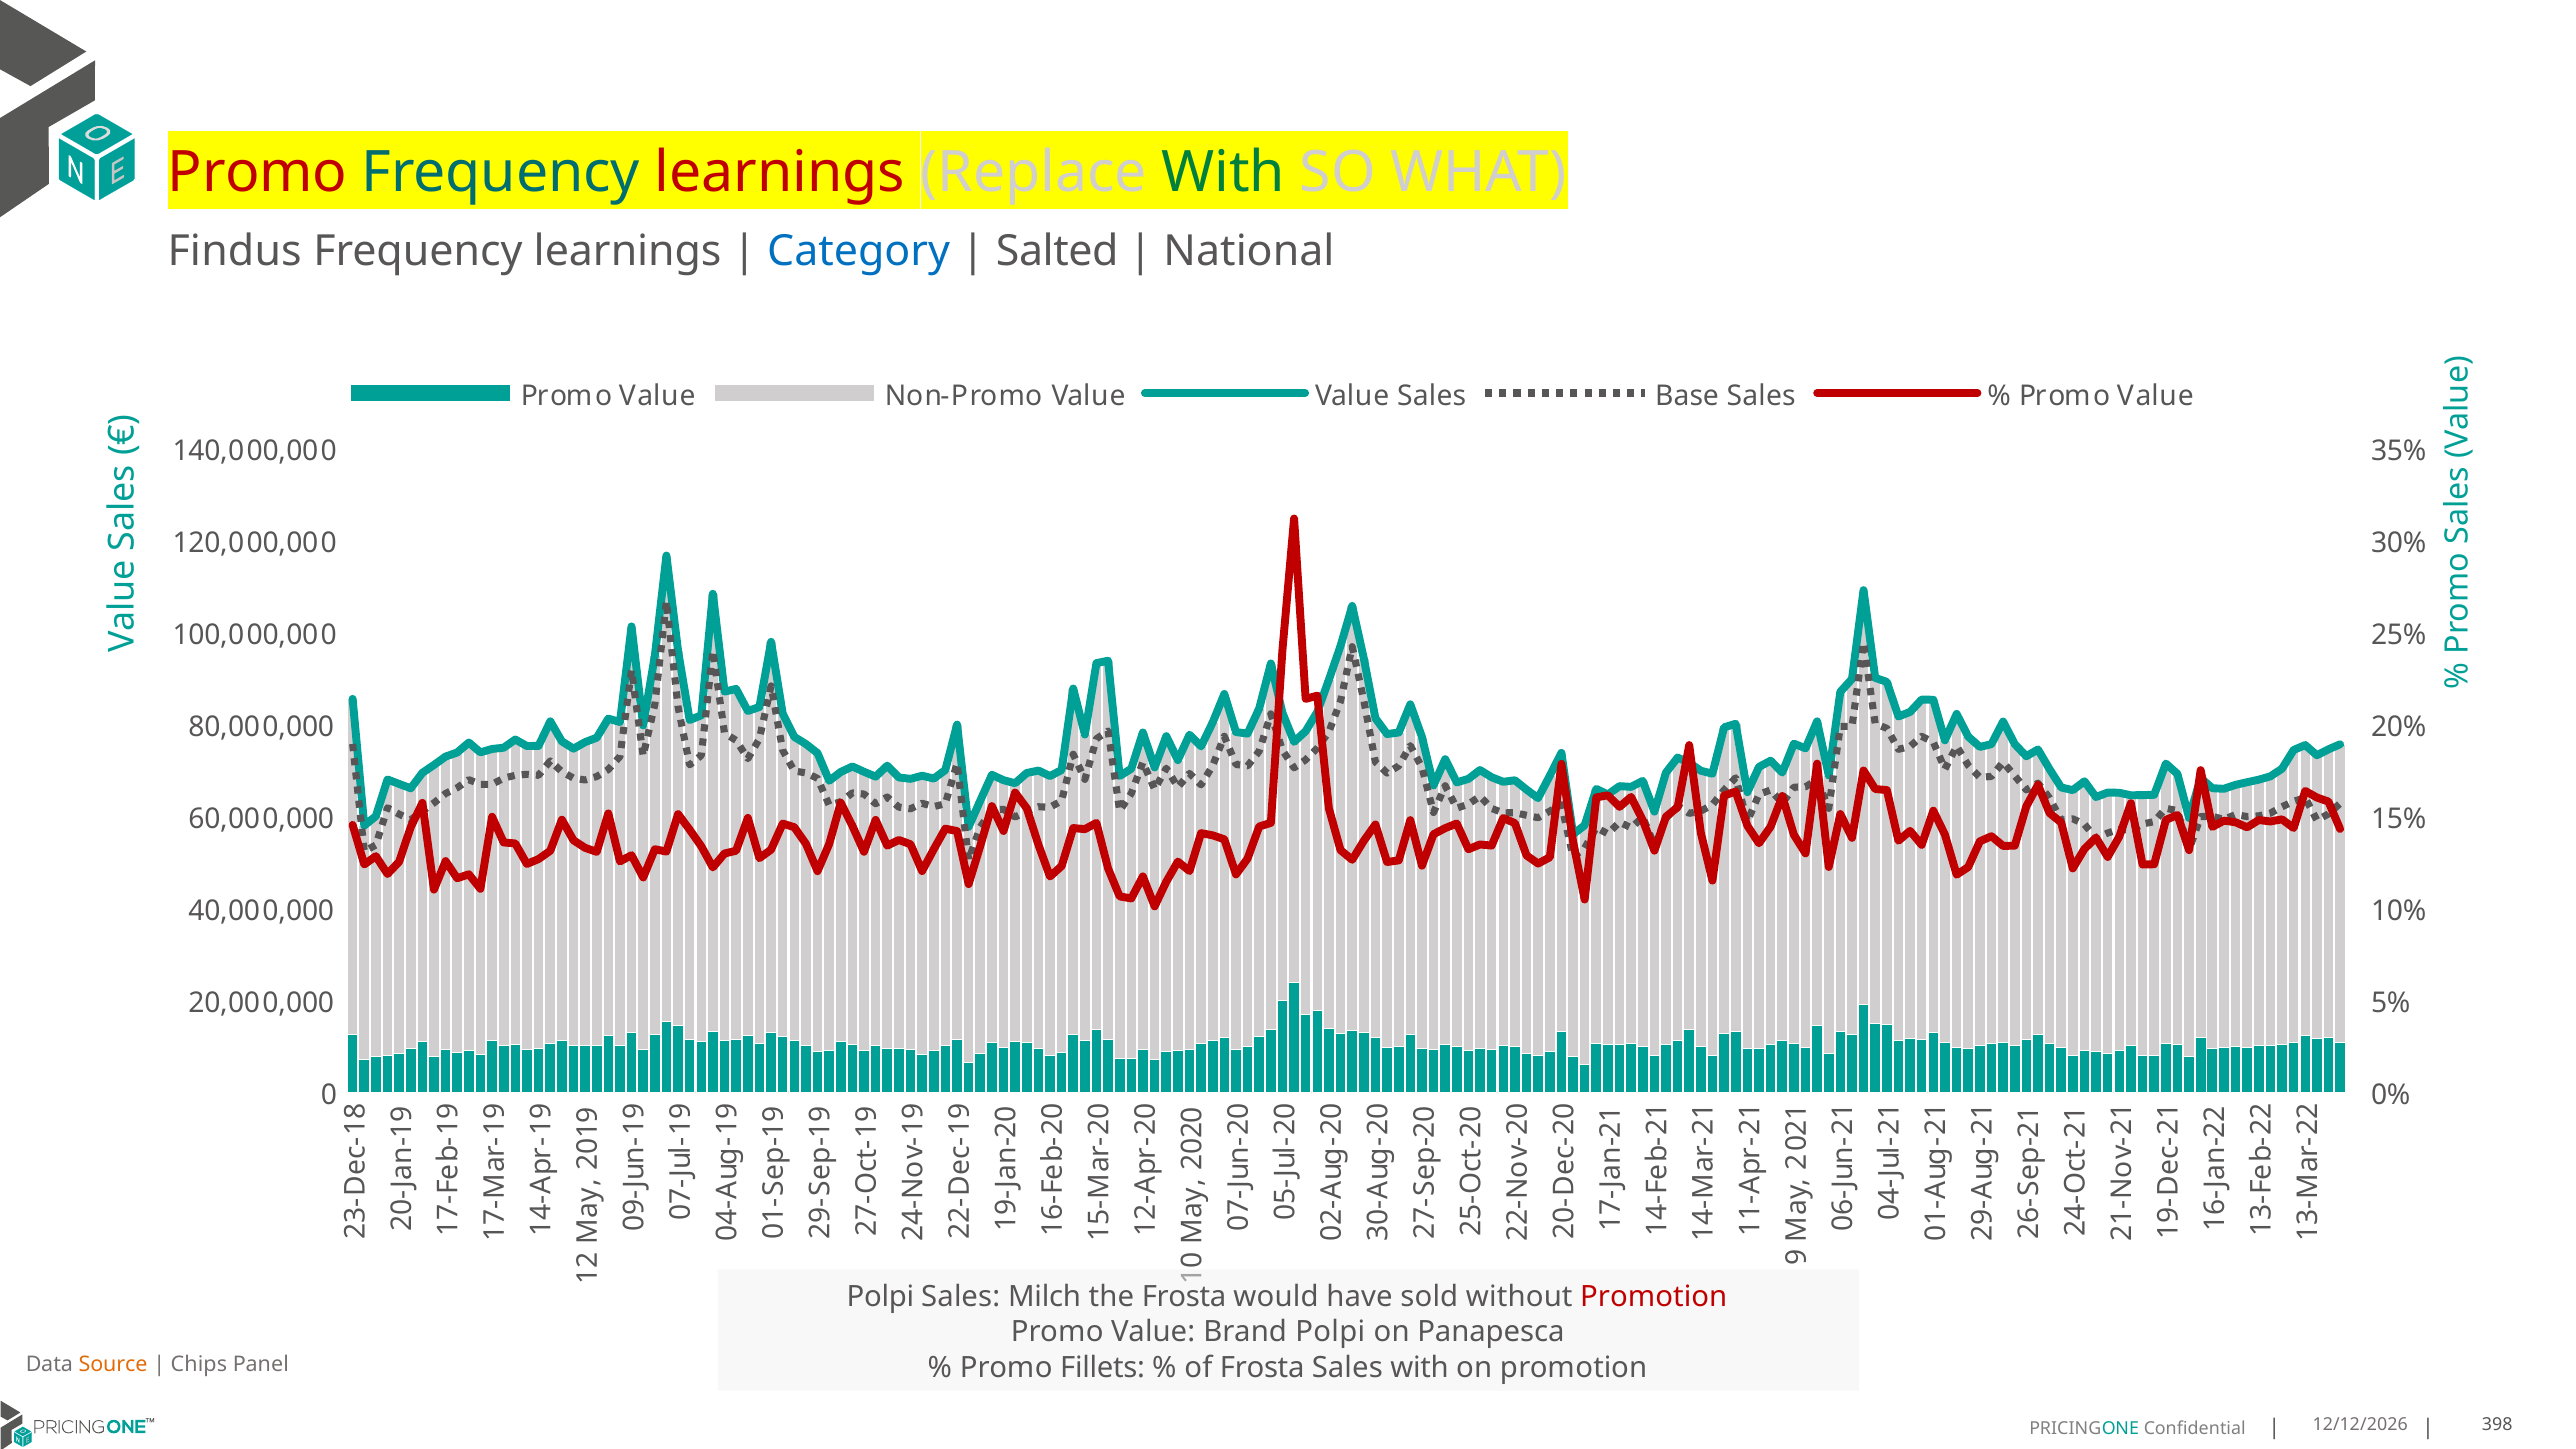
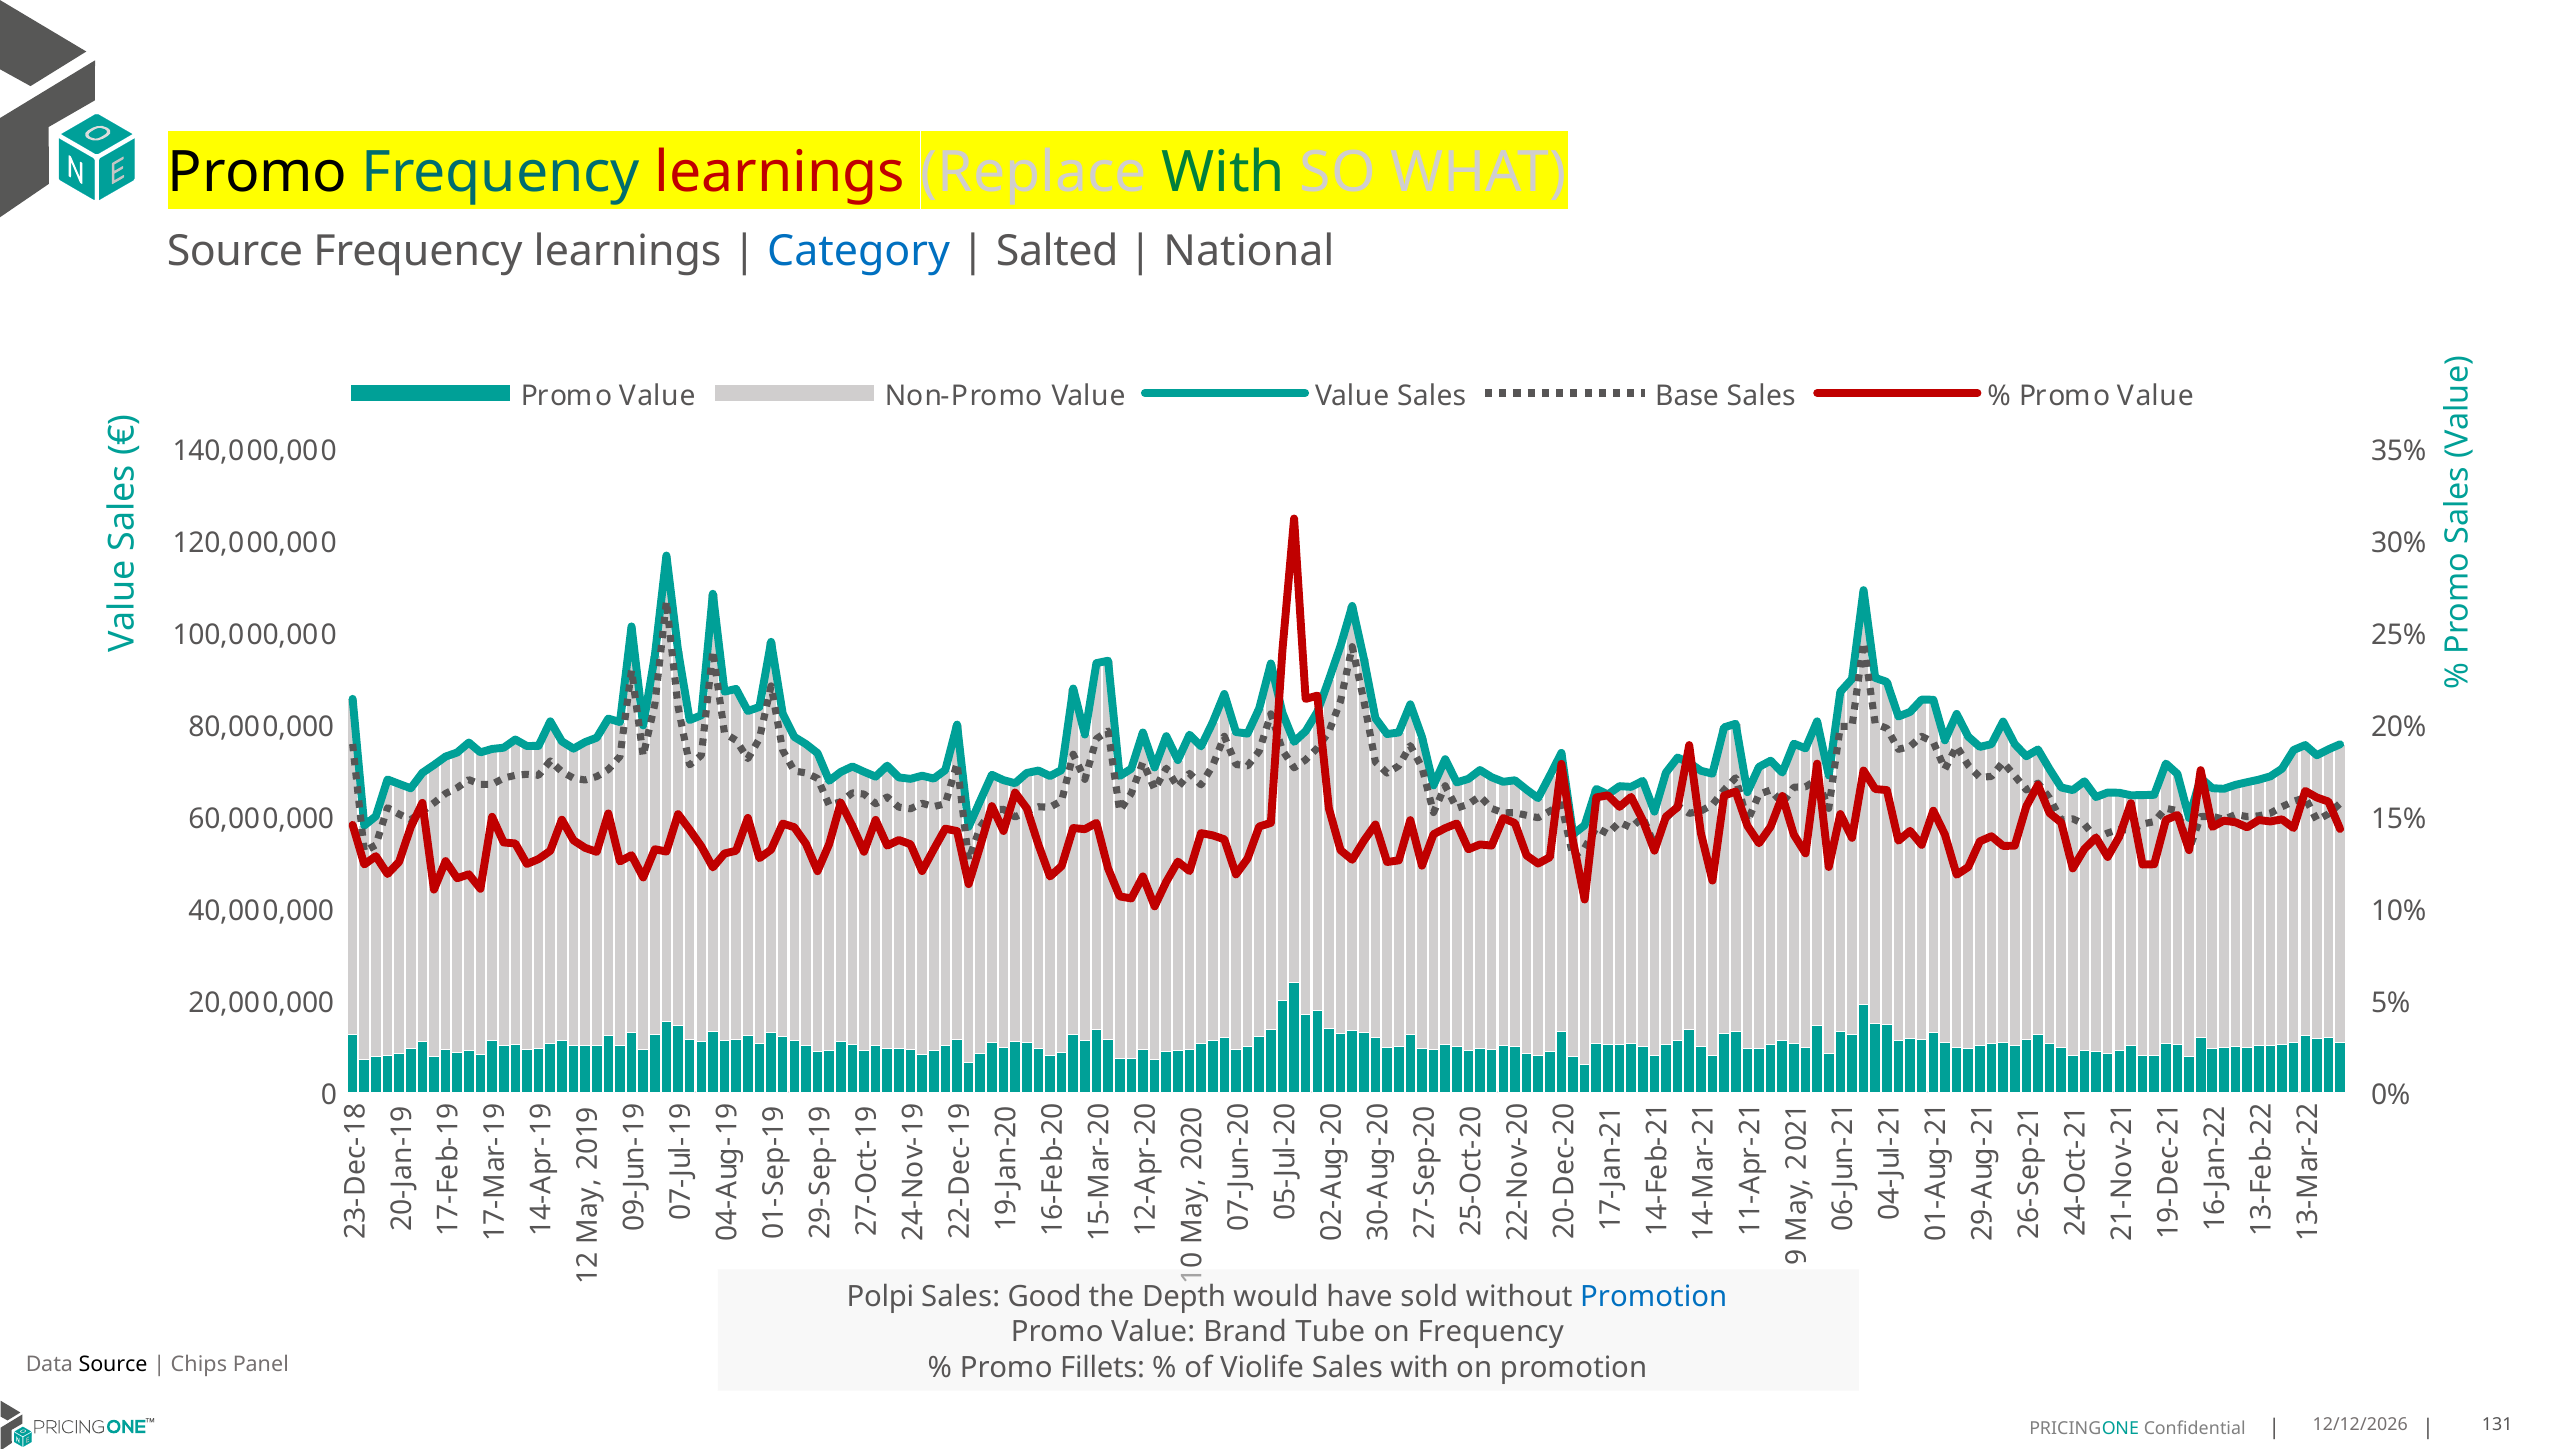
Promo at (258, 173) colour: red -> black
Findus at (235, 251): Findus -> Source
Milch: Milch -> Good
the Frosta: Frosta -> Depth
Promotion at (1654, 1297) colour: red -> blue
Brand Polpi: Polpi -> Tube
on Panapesca: Panapesca -> Frequency
Source at (113, 1365) colour: orange -> black
of Frosta: Frosta -> Violife
398: 398 -> 131
